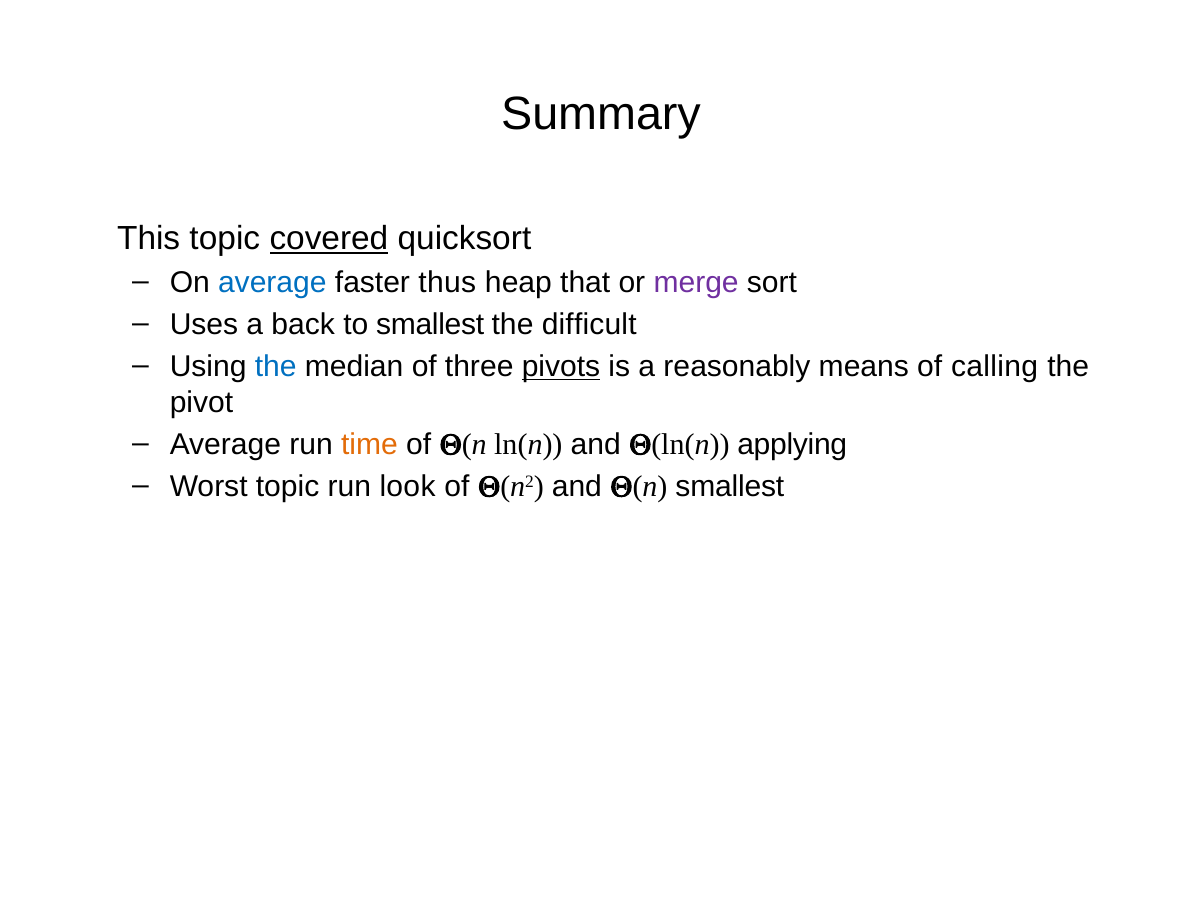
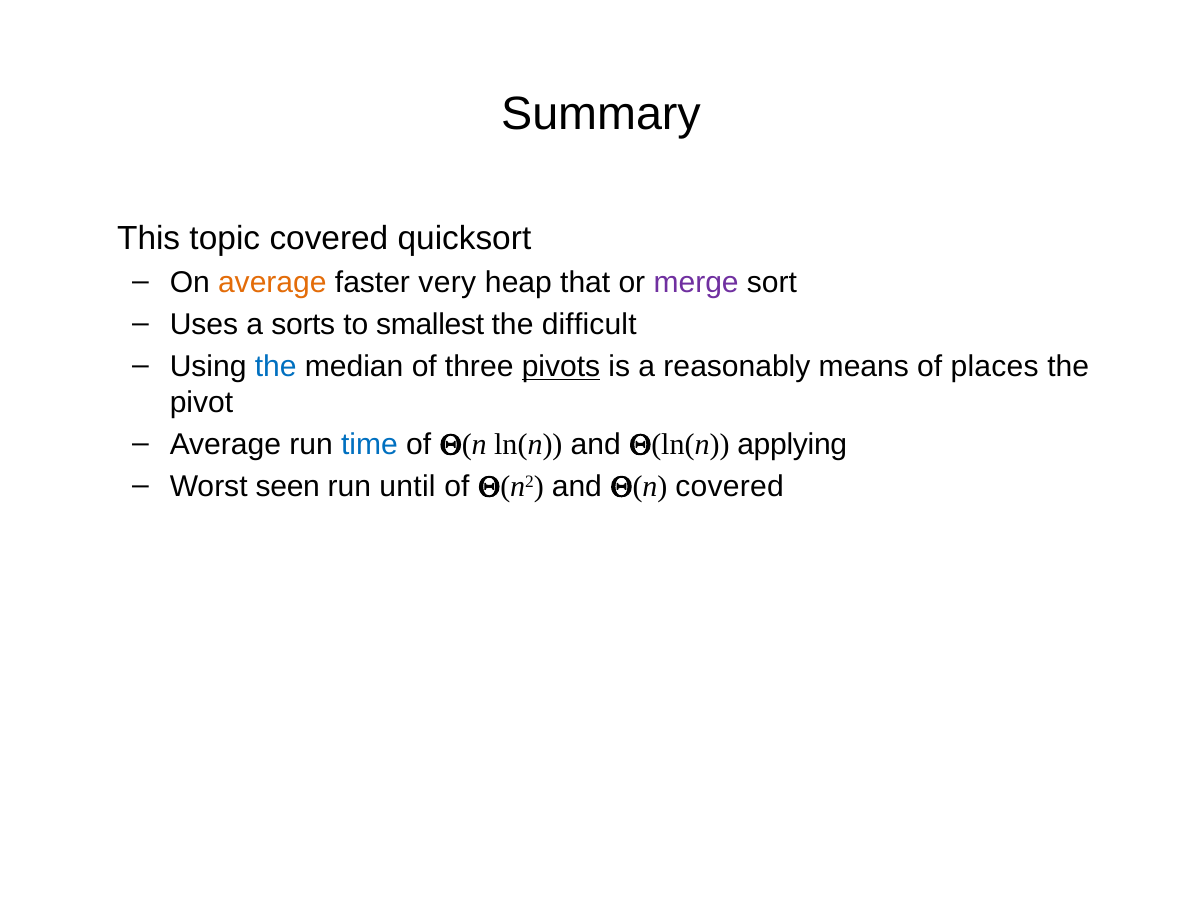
covered at (329, 239) underline: present -> none
average at (272, 283) colour: blue -> orange
thus: thus -> very
back: back -> sorts
calling: calling -> places
time colour: orange -> blue
Worst topic: topic -> seen
look: look -> until
Q(n smallest: smallest -> covered
